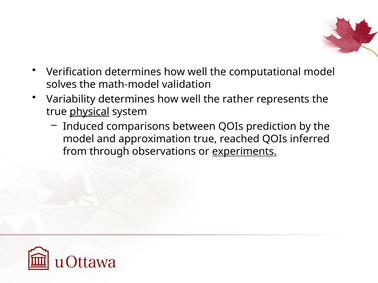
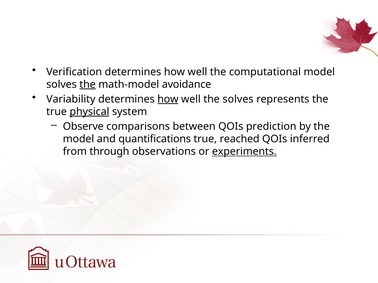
the at (88, 85) underline: none -> present
validation: validation -> avoidance
how at (168, 99) underline: none -> present
the rather: rather -> solves
Induced: Induced -> Observe
approximation: approximation -> quantifications
